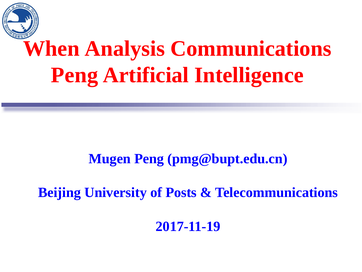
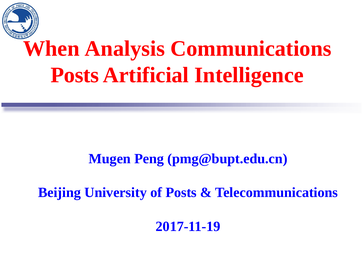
Peng at (75, 75): Peng -> Posts
